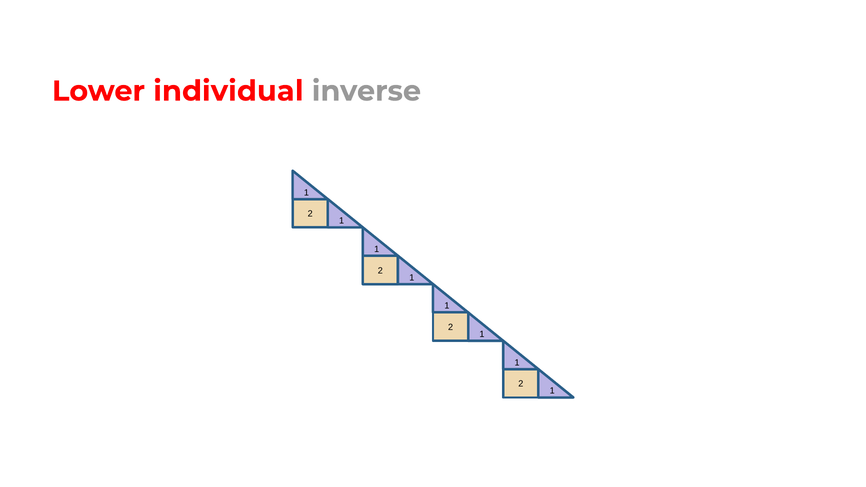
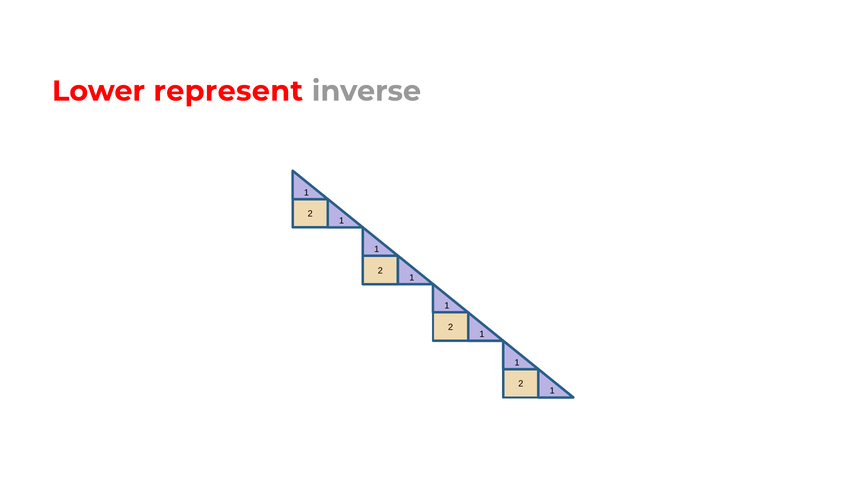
individual: individual -> represent
